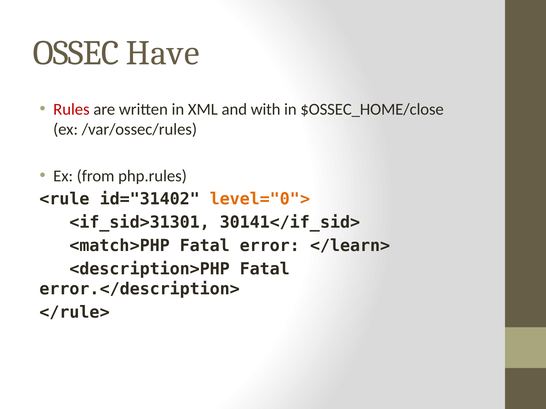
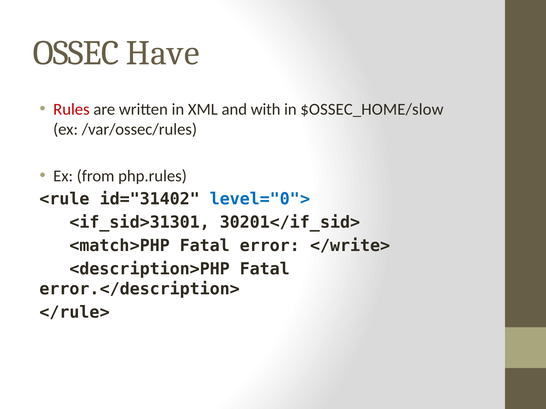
$OSSEC_HOME/close: $OSSEC_HOME/close -> $OSSEC_HOME/slow
level="0"> colour: orange -> blue
30141</if_sid>: 30141</if_sid> -> 30201</if_sid>
</learn>: </learn> -> </write>
